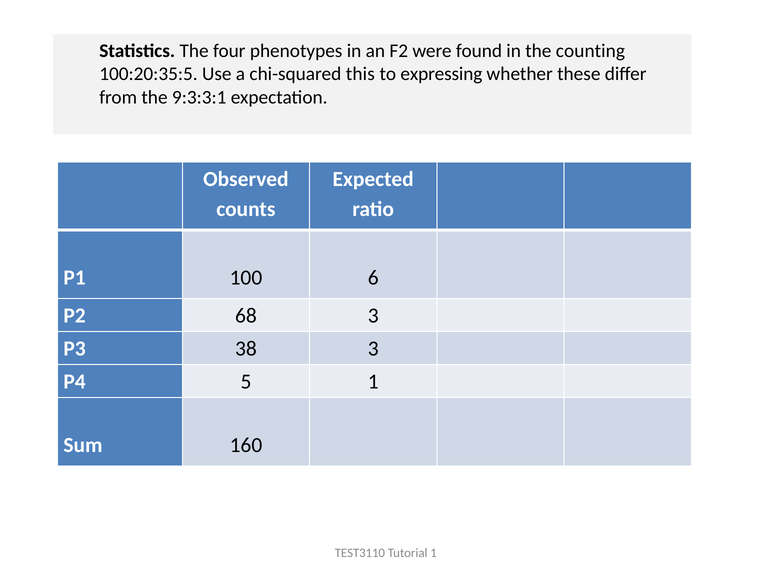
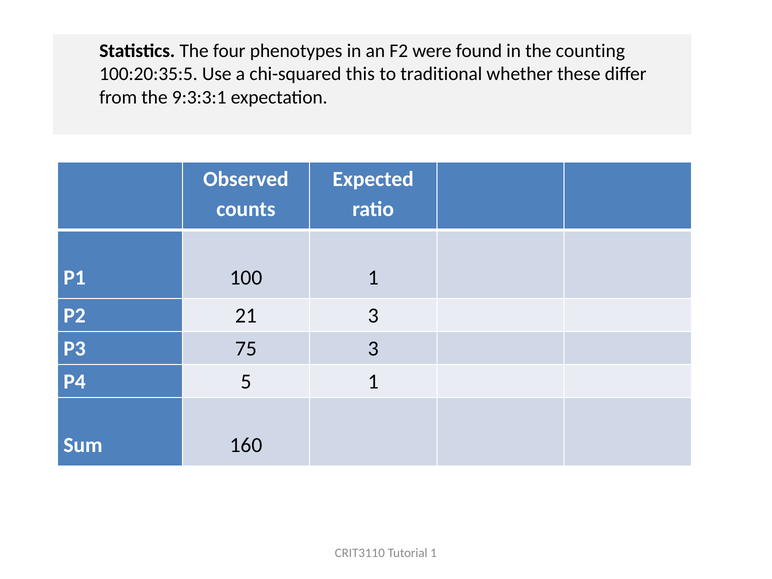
expressing: expressing -> traditional
100 6: 6 -> 1
68: 68 -> 21
38: 38 -> 75
TEST3110: TEST3110 -> CRIT3110
